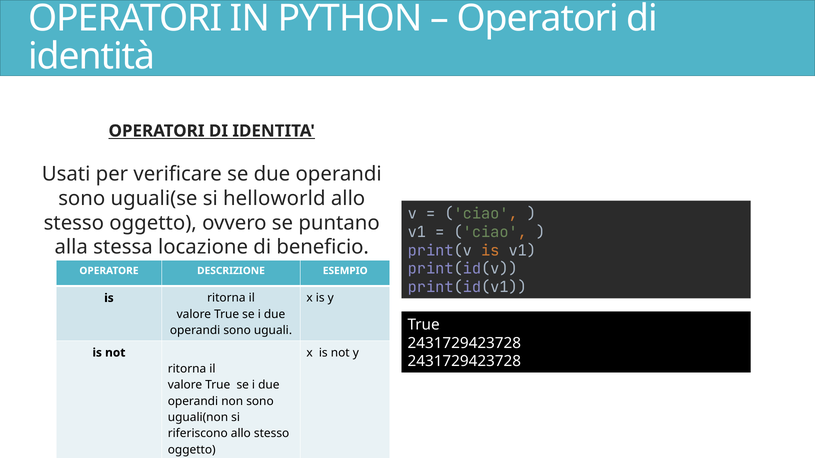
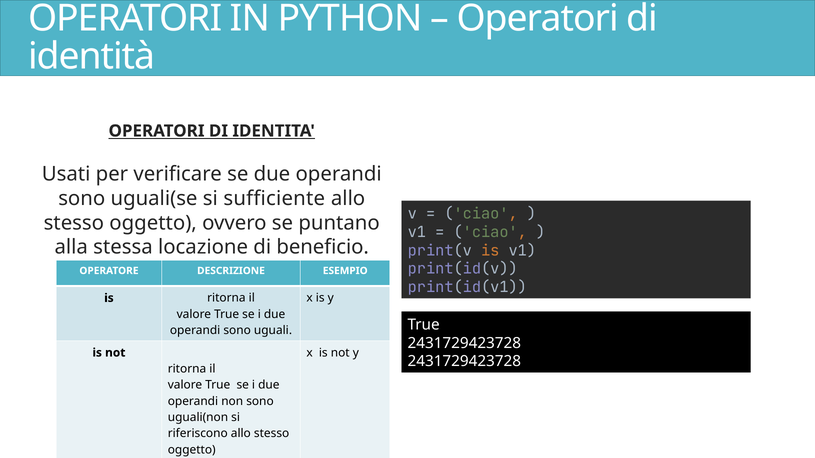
helloworld: helloworld -> sufficiente
